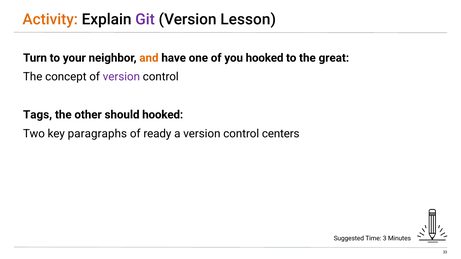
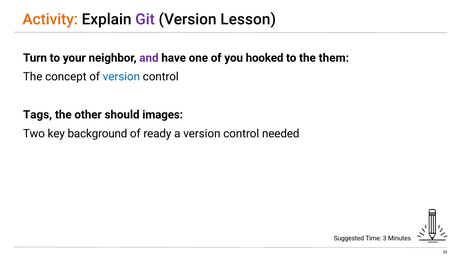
and colour: orange -> purple
great: great -> them
version at (121, 77) colour: purple -> blue
should hooked: hooked -> images
paragraphs: paragraphs -> background
centers: centers -> needed
